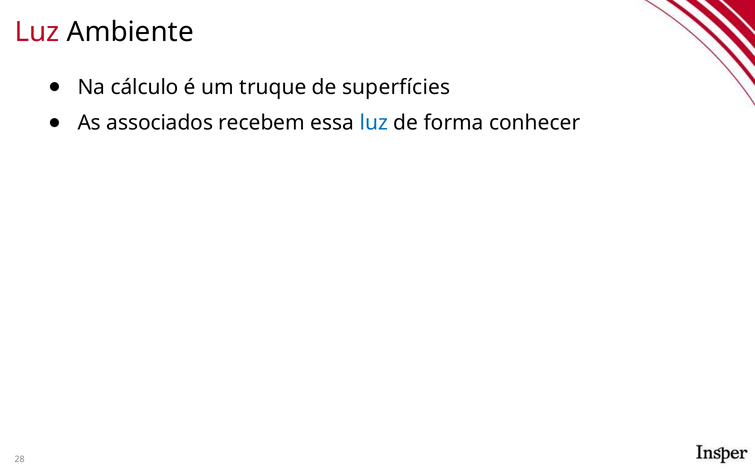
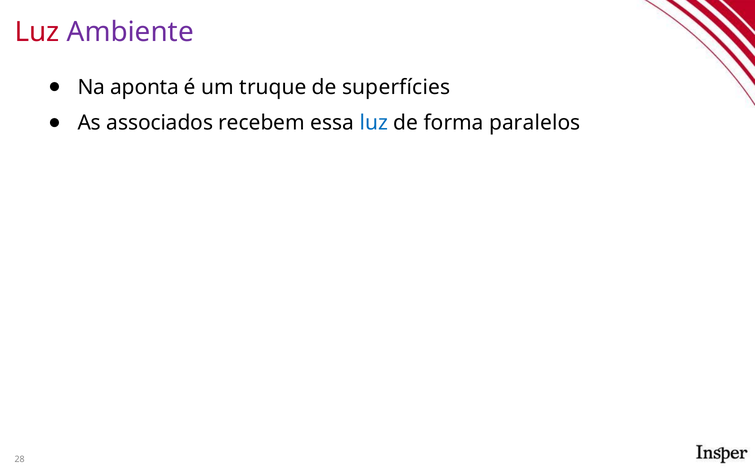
Ambiente colour: black -> purple
cálculo: cálculo -> aponta
conhecer: conhecer -> paralelos
